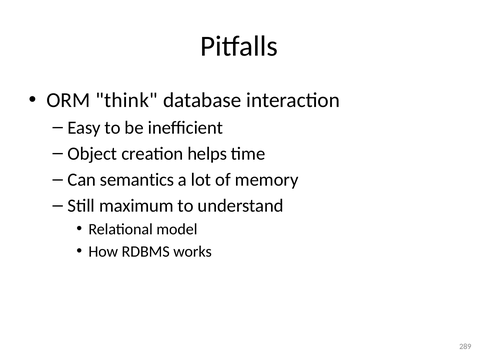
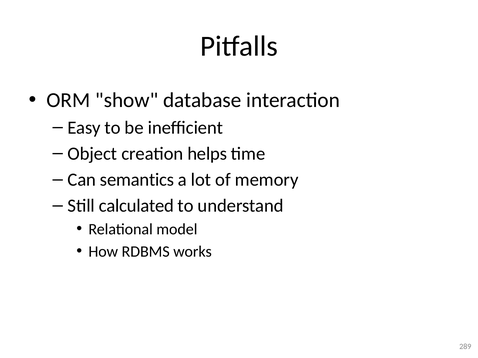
think: think -> show
maximum: maximum -> calculated
